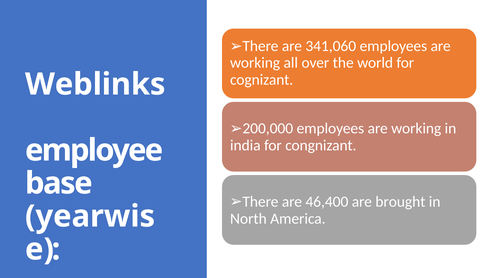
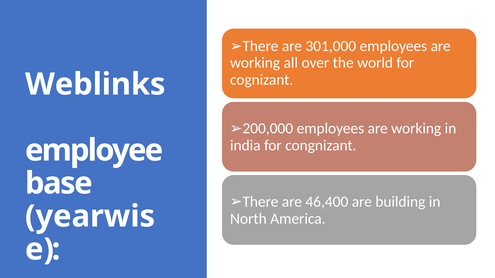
341,060: 341,060 -> 301,000
brought: brought -> building
